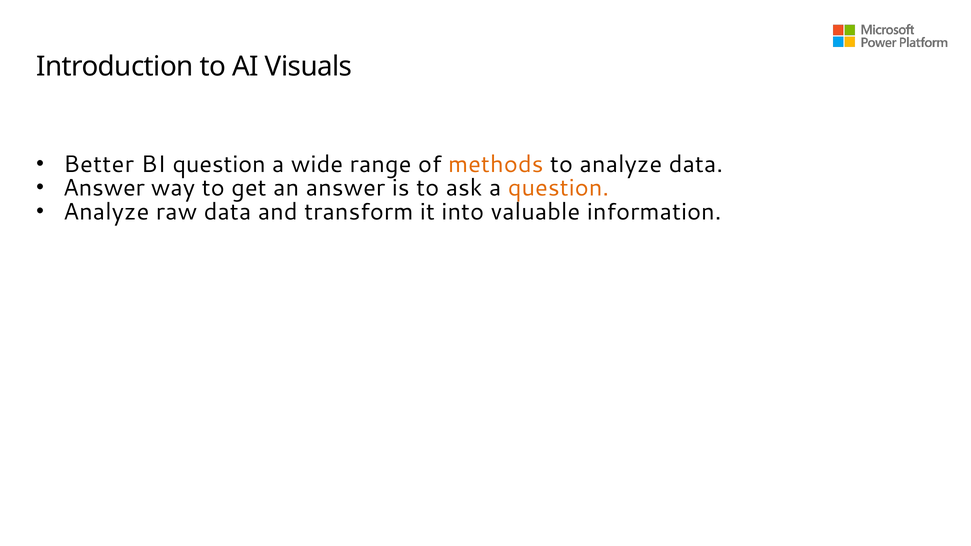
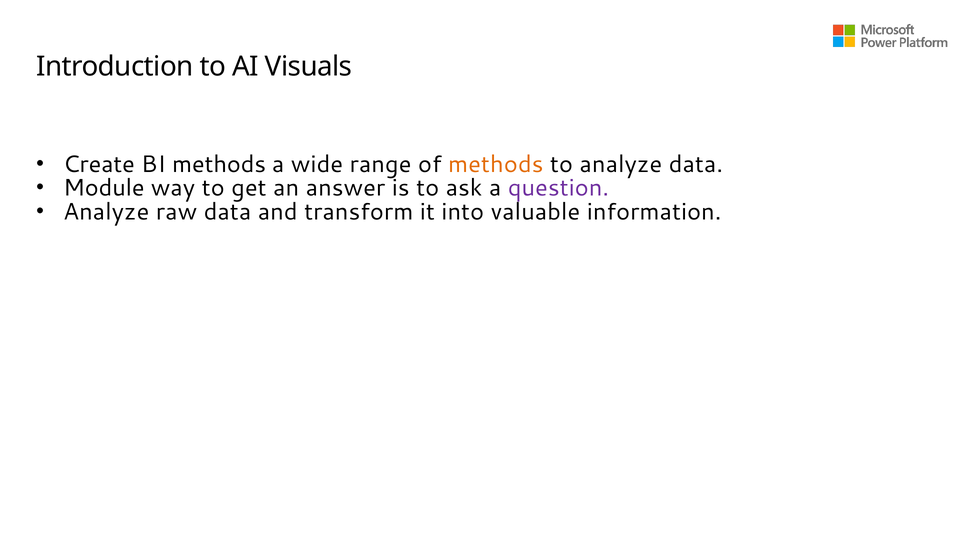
Better: Better -> Create
BI question: question -> methods
Answer at (104, 188): Answer -> Module
question at (558, 188) colour: orange -> purple
